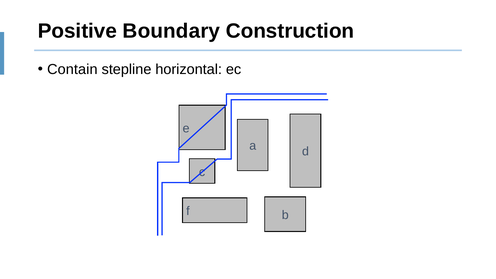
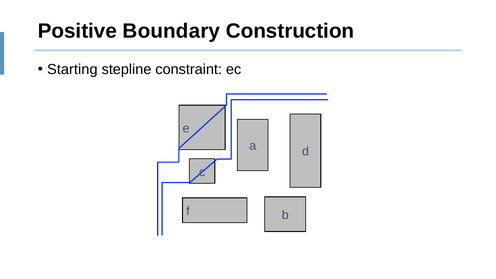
Contain: Contain -> Starting
horizontal: horizontal -> constraint
